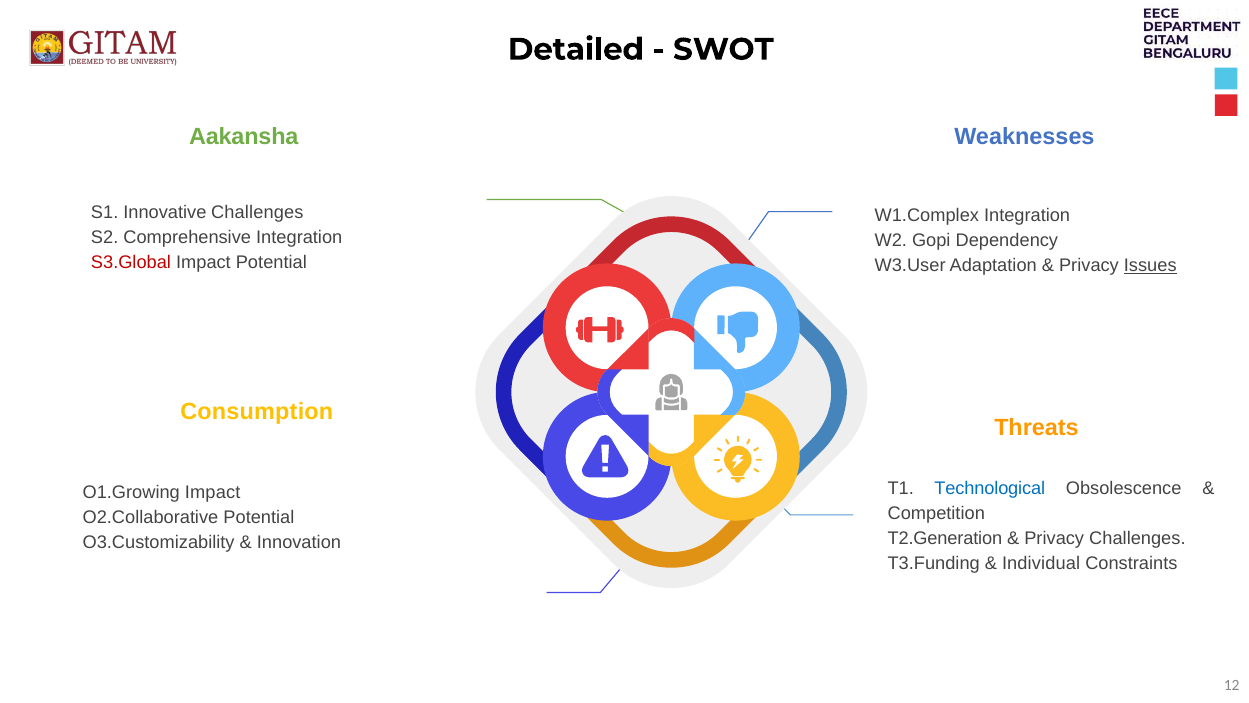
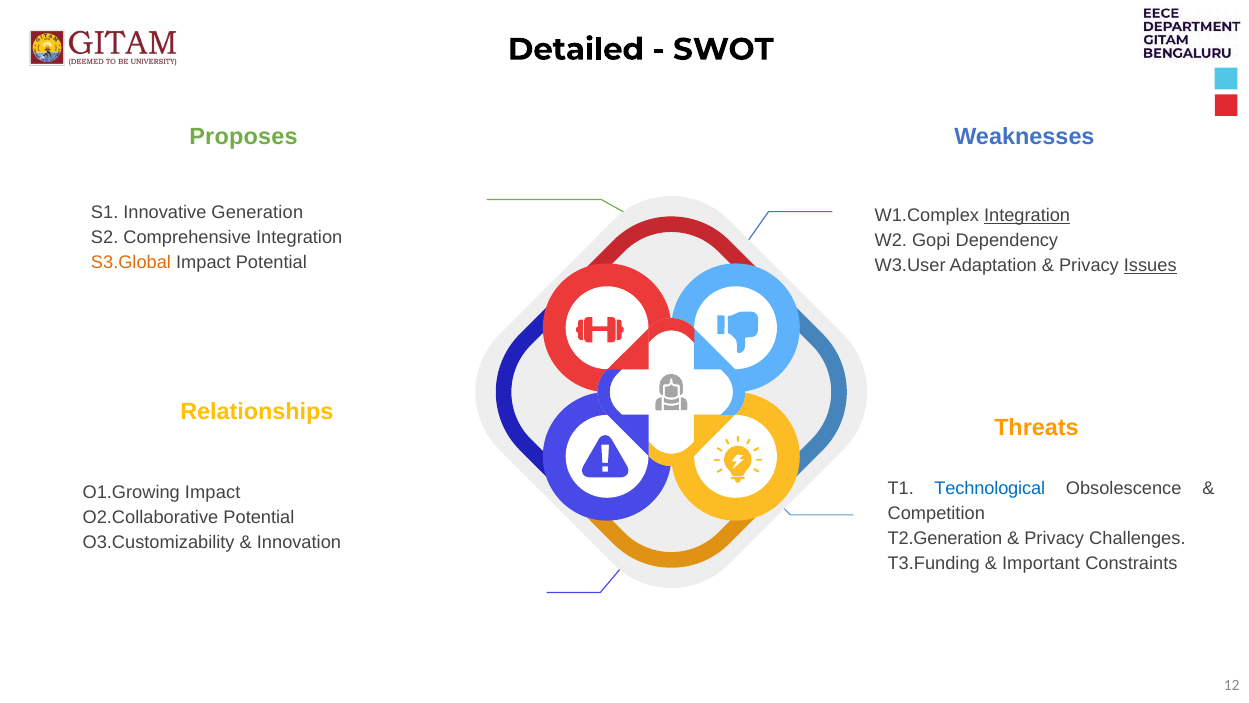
Aakansha: Aakansha -> Proposes
Innovative Challenges: Challenges -> Generation
Integration at (1027, 216) underline: none -> present
S3.Global colour: red -> orange
Consumption: Consumption -> Relationships
Individual: Individual -> Important
